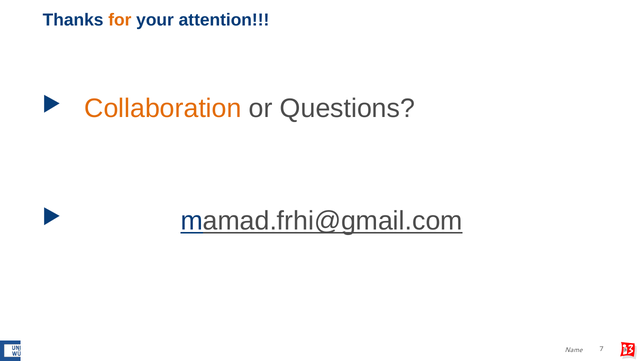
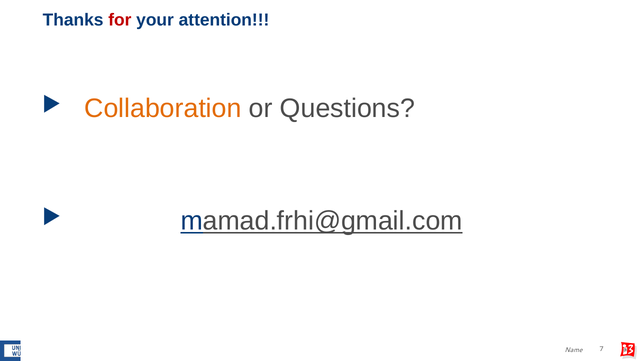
for colour: orange -> red
